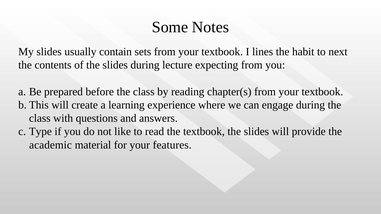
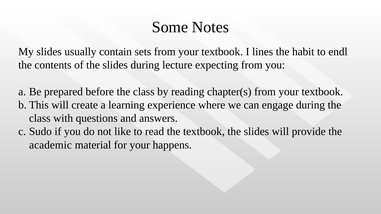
next: next -> endl
Type: Type -> Sudo
features: features -> happens
